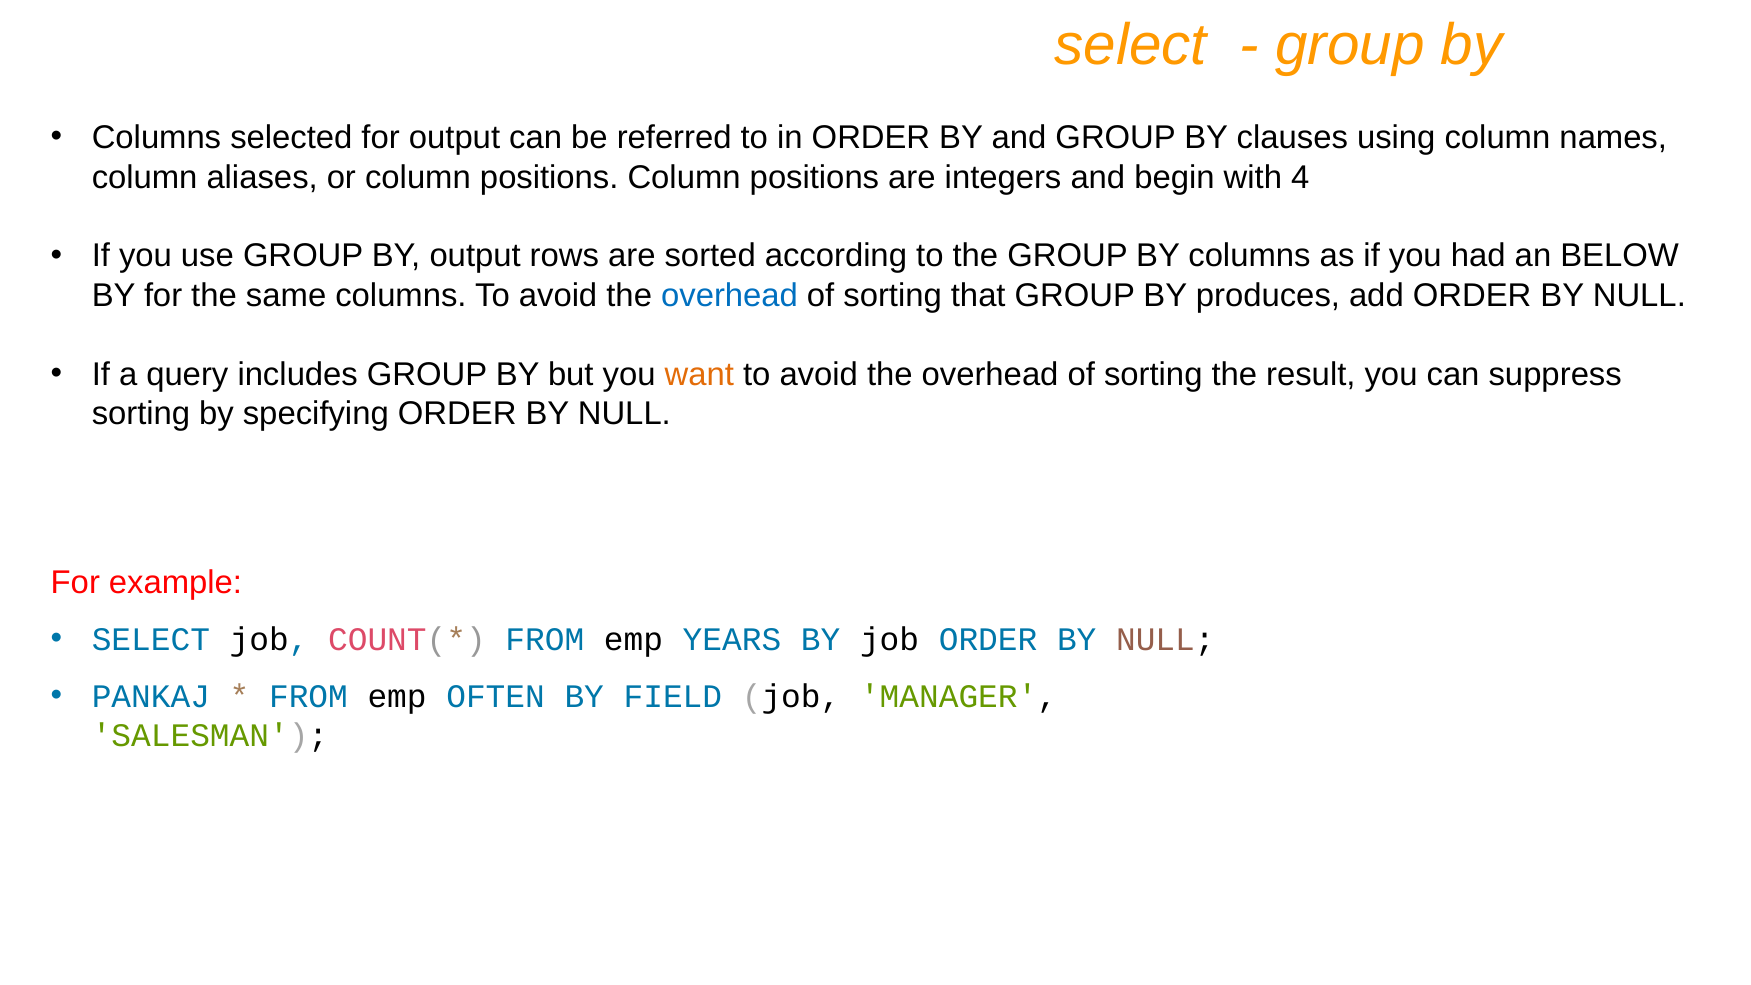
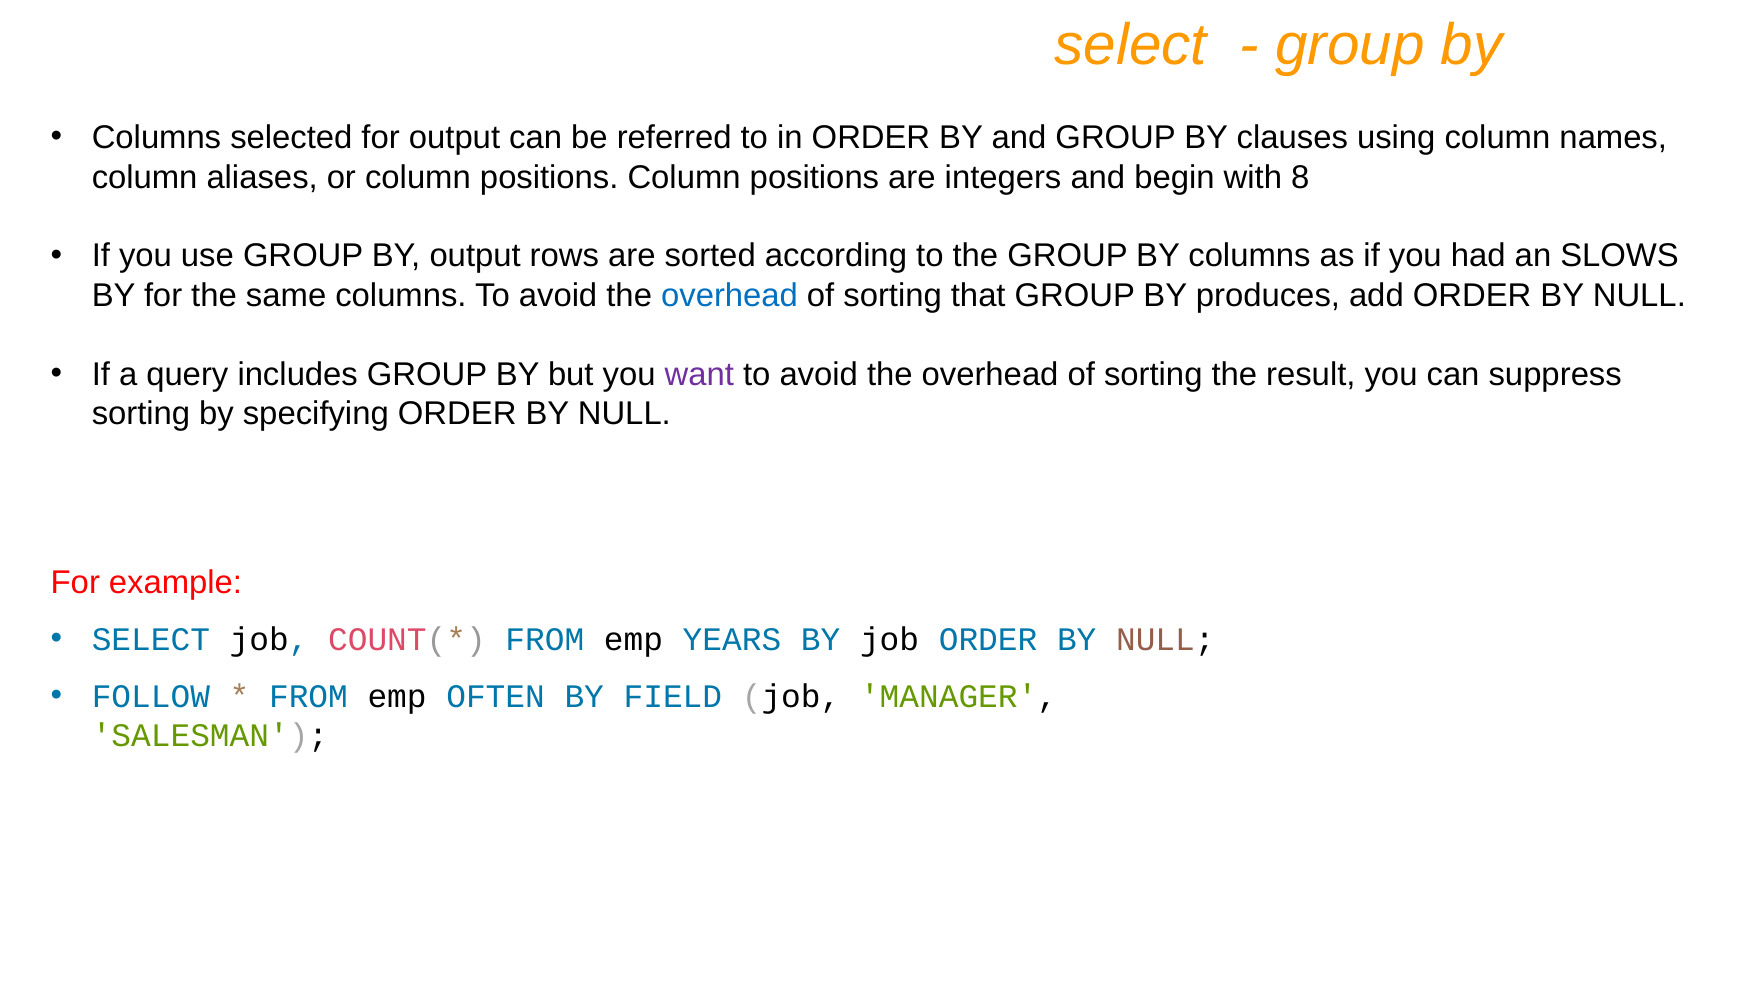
4: 4 -> 8
BELOW: BELOW -> SLOWS
want colour: orange -> purple
PANKAJ: PANKAJ -> FOLLOW
